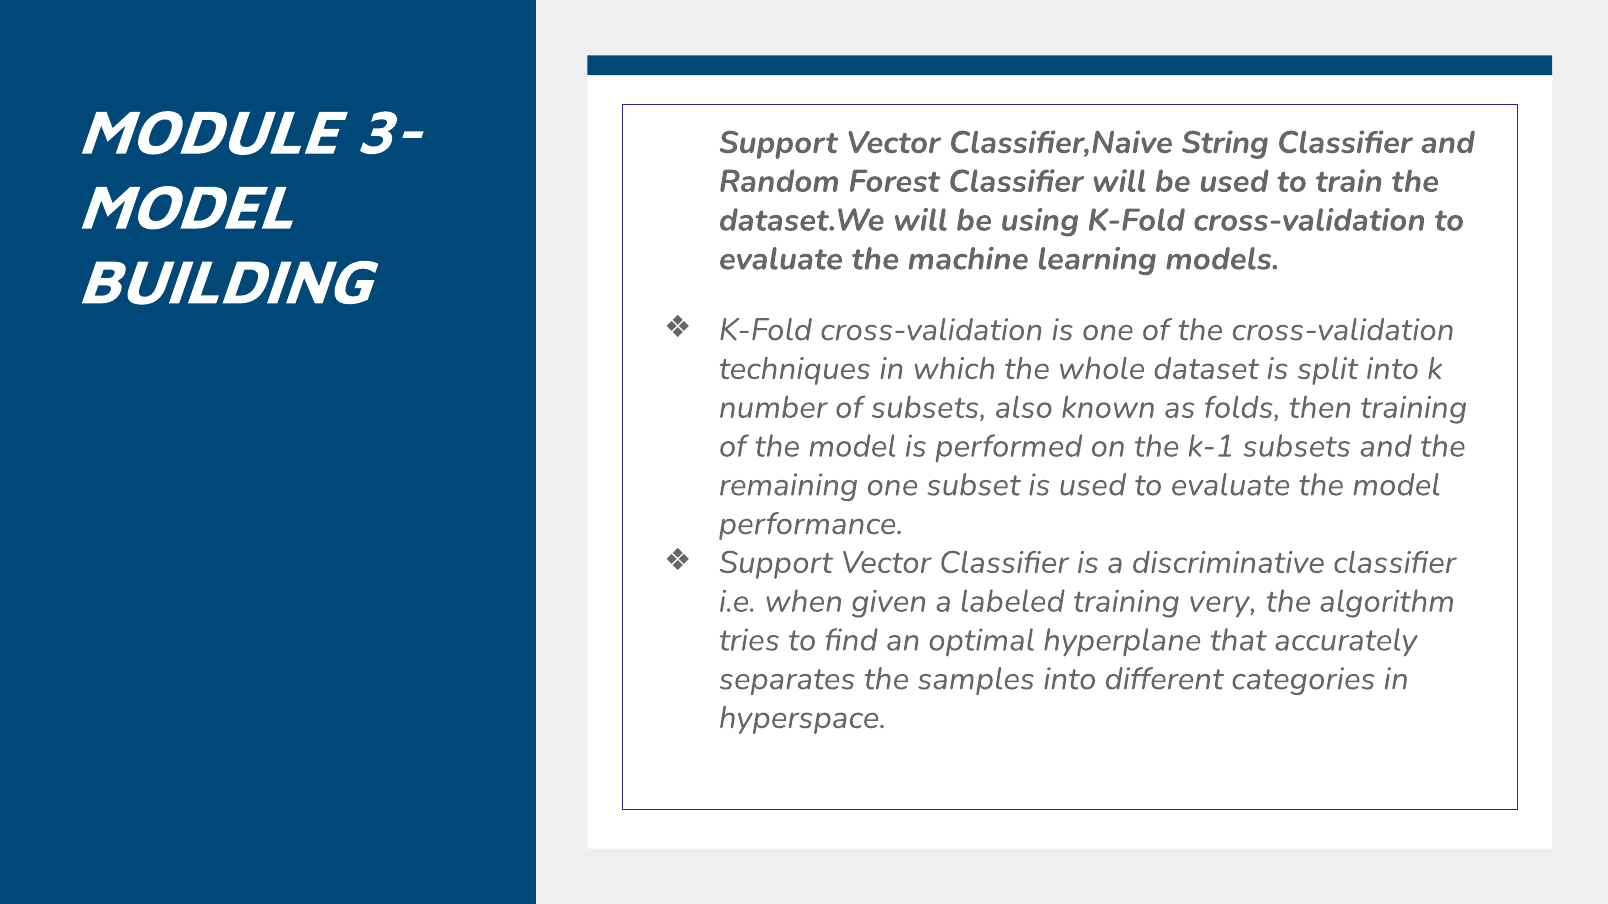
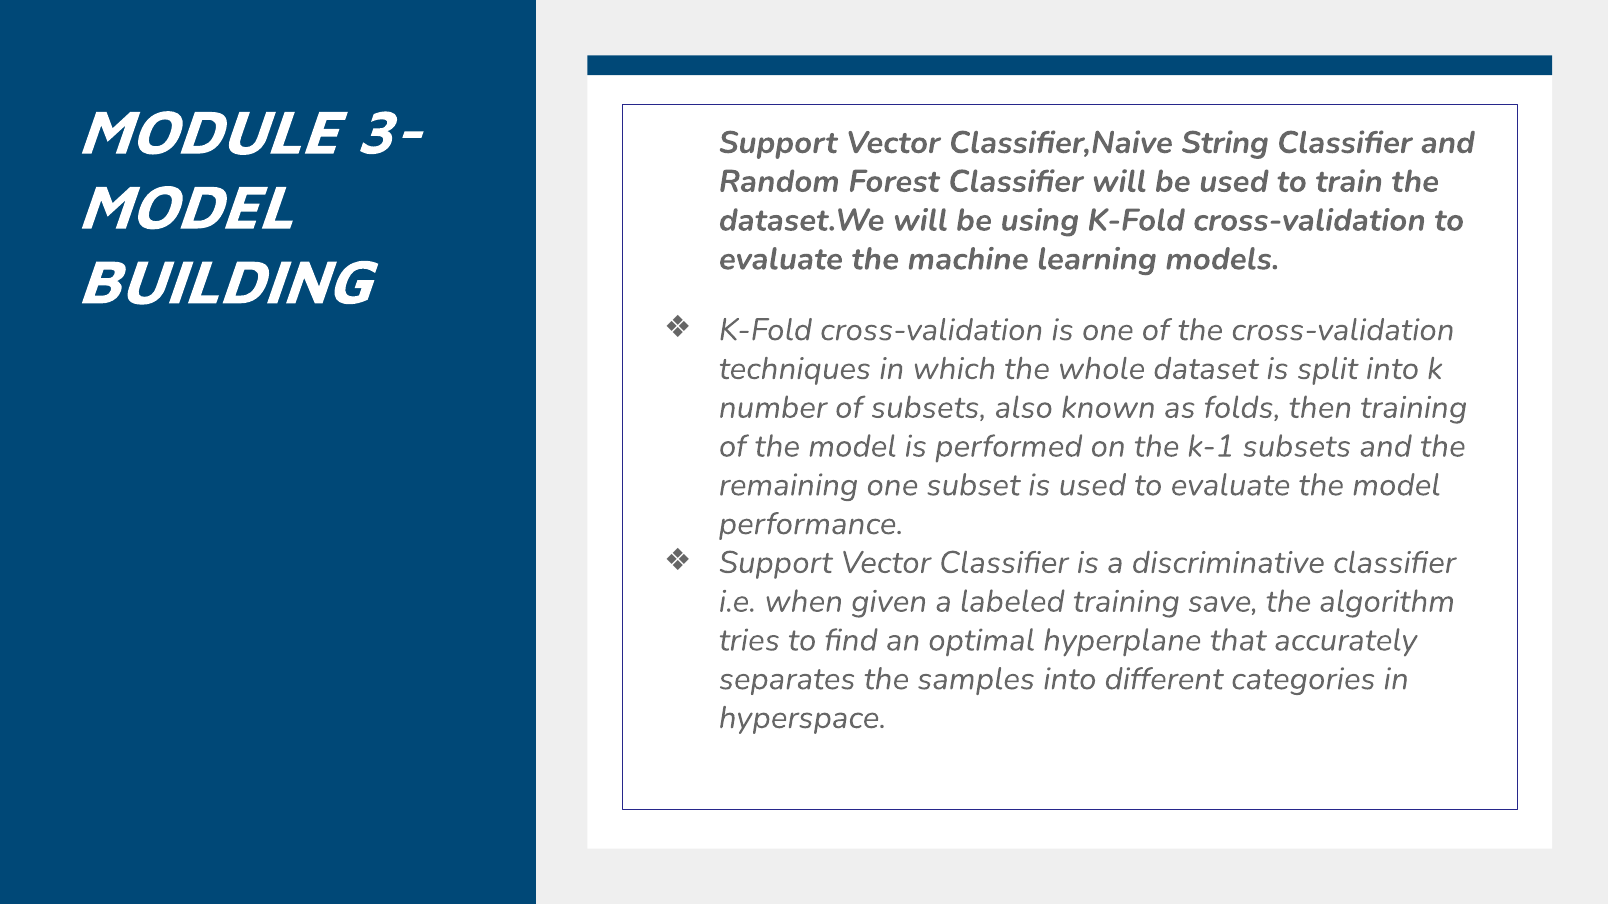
very: very -> save
